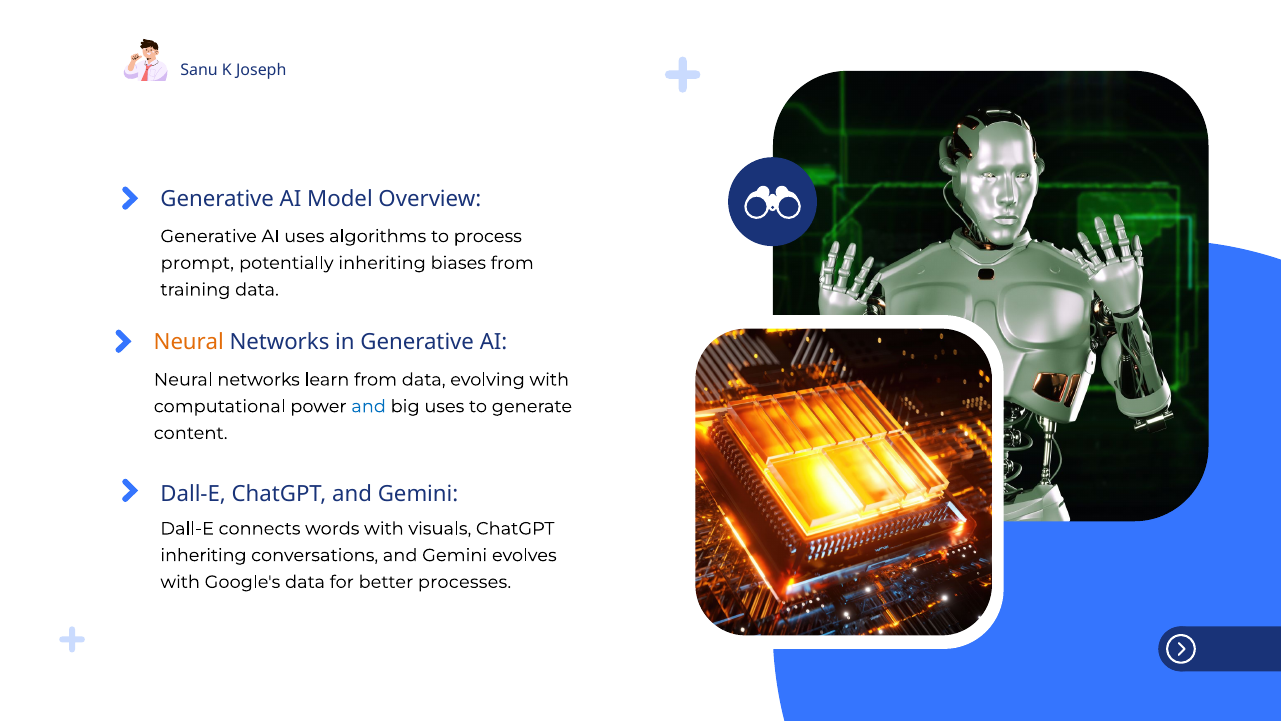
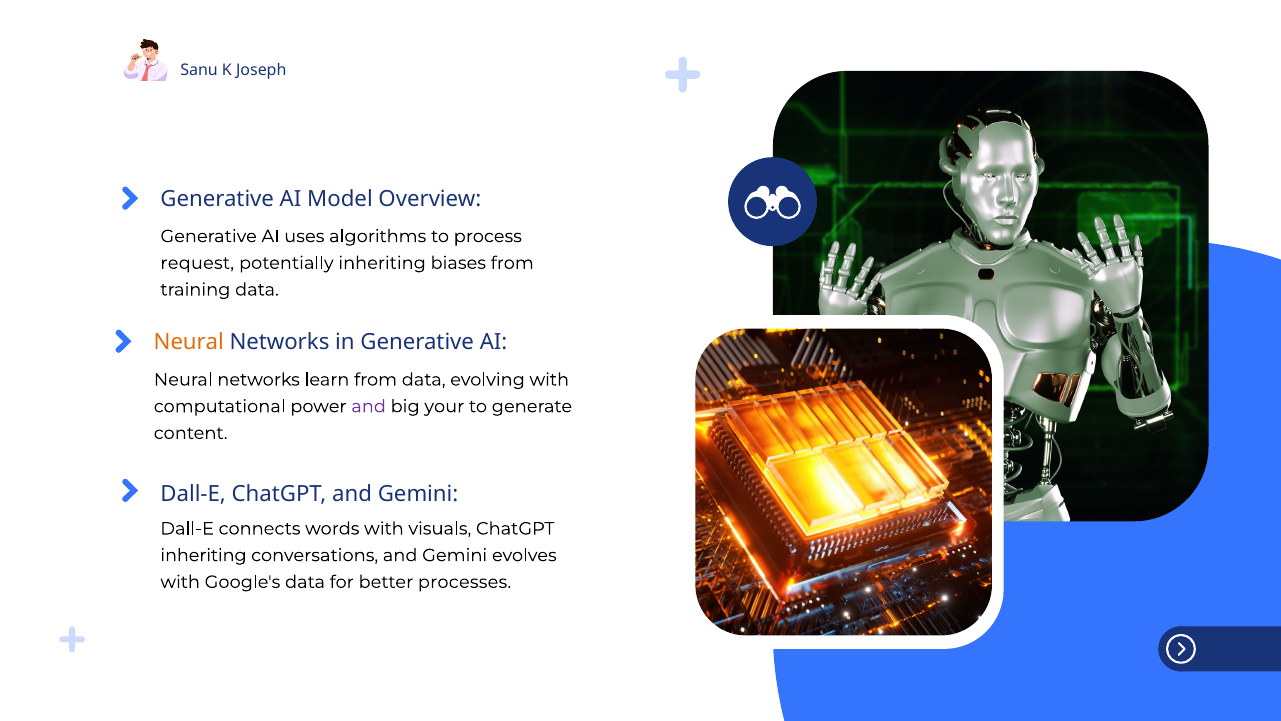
prompt: prompt -> request
and at (369, 406) colour: blue -> purple
big uses: uses -> your
